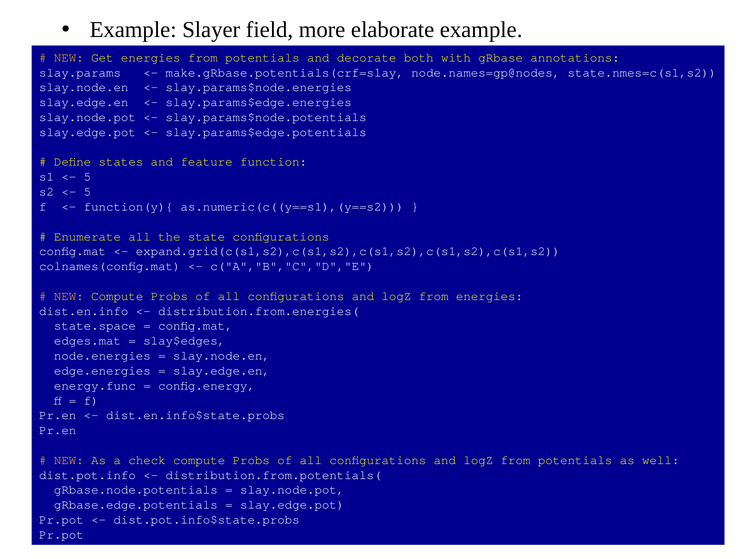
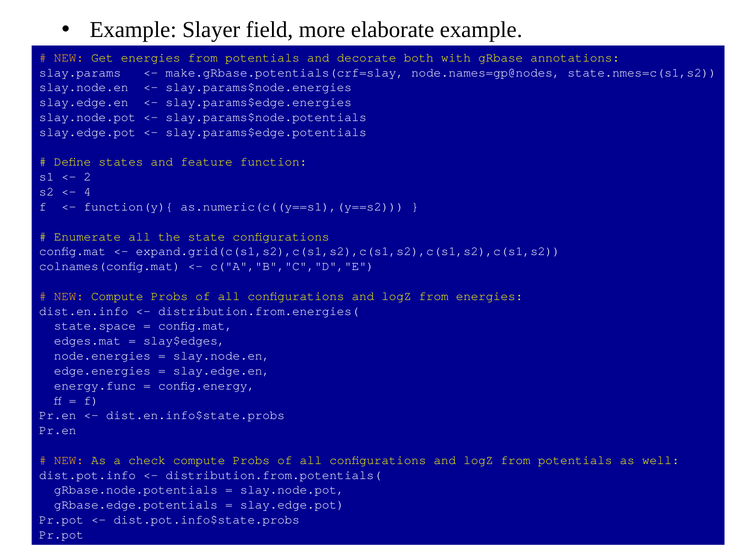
5 at (87, 177): 5 -> 2
5 at (87, 192): 5 -> 4
